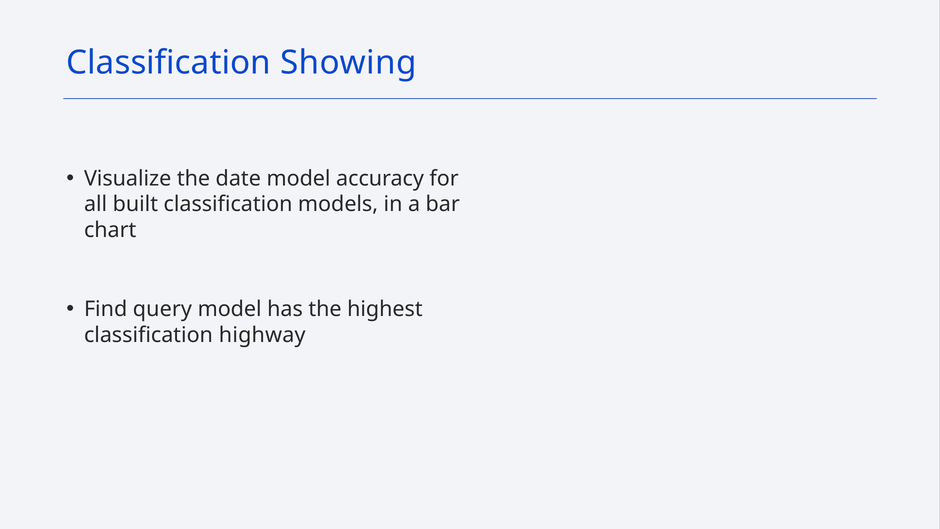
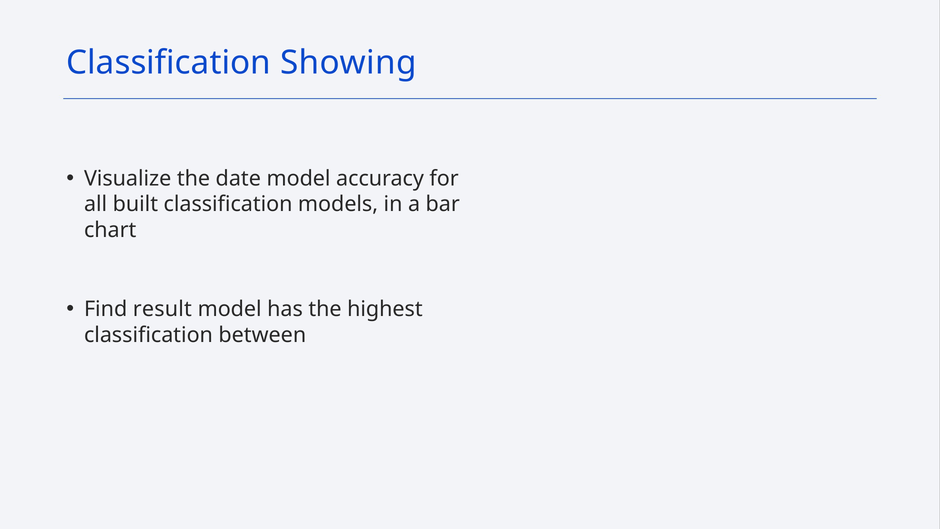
query: query -> result
highway: highway -> between
